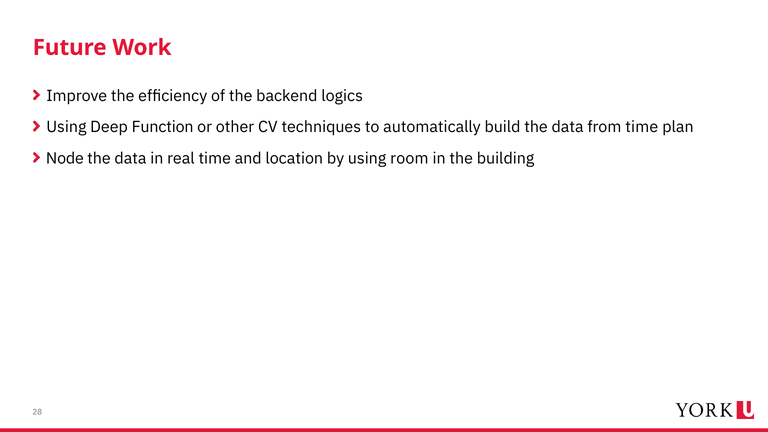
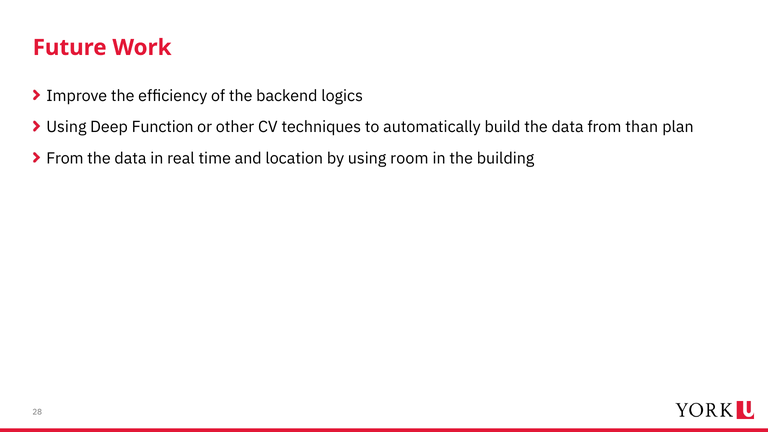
from time: time -> than
Node at (65, 158): Node -> From
